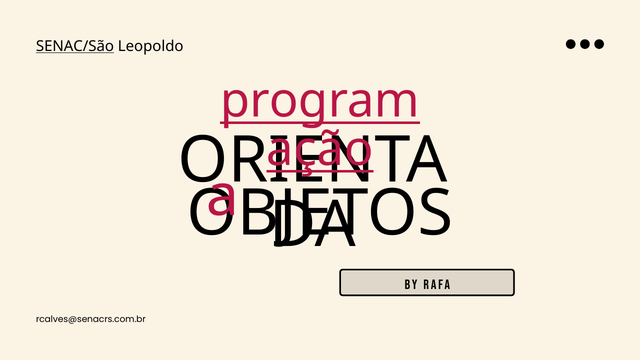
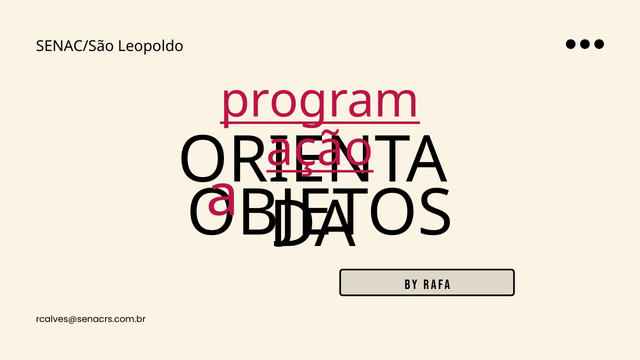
SENAC/São underline: present -> none
